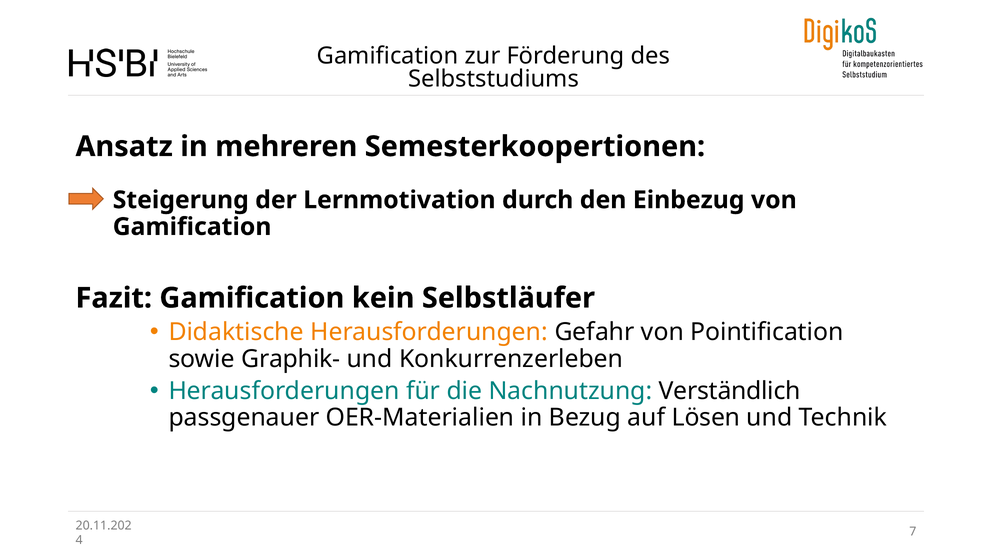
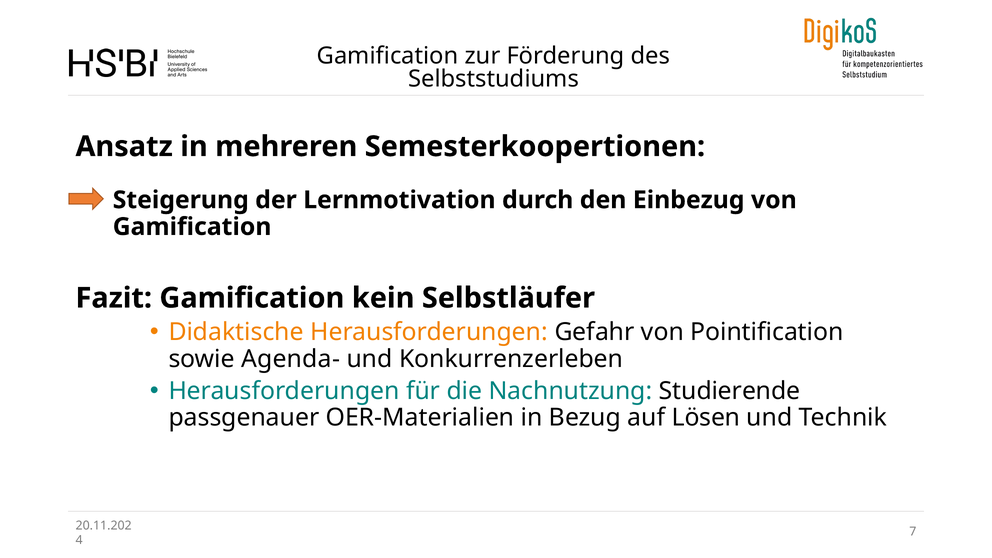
Graphik-: Graphik- -> Agenda-
Verständlich: Verständlich -> Studierende
